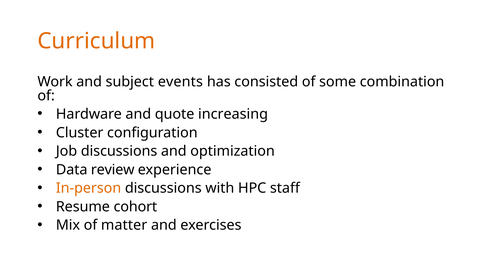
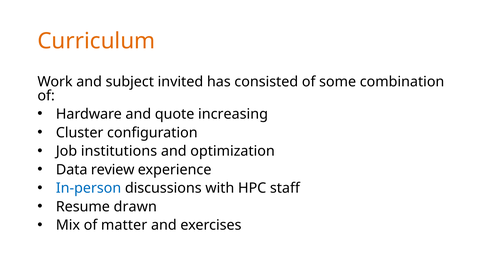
events: events -> invited
Job discussions: discussions -> institutions
In-person colour: orange -> blue
cohort: cohort -> drawn
